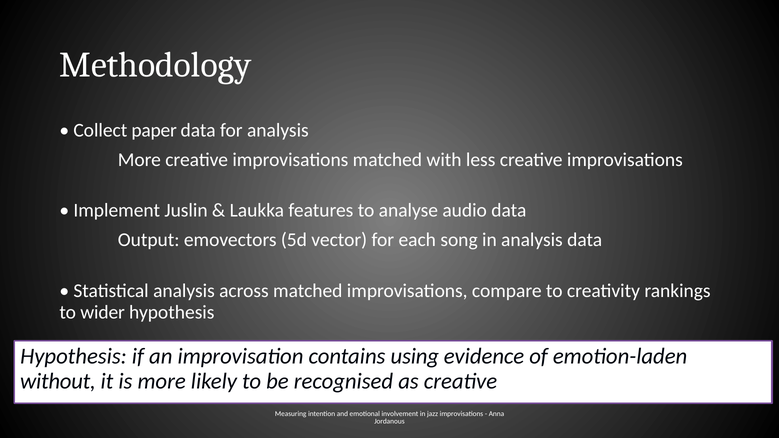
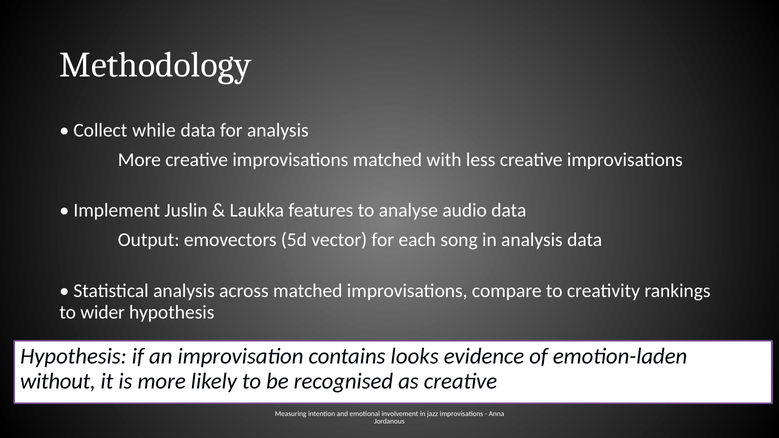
paper: paper -> while
using: using -> looks
